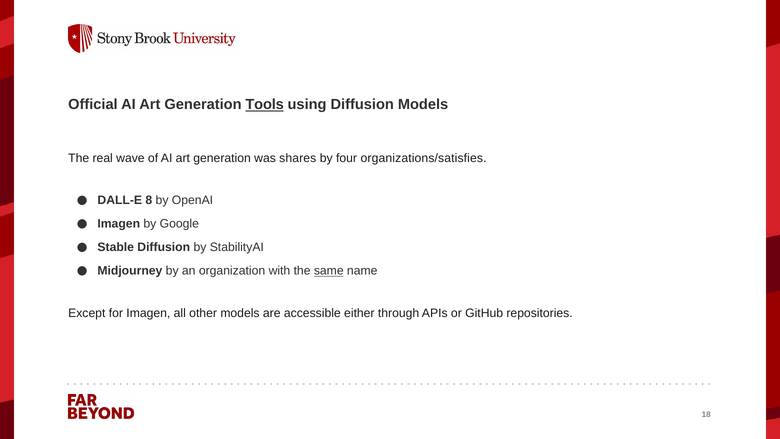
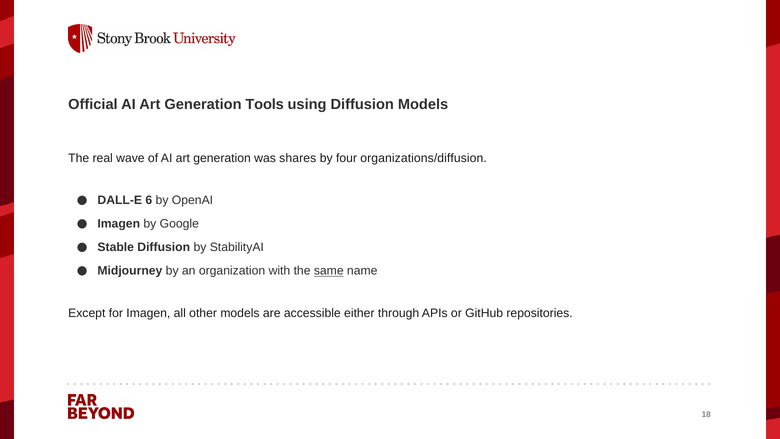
Tools underline: present -> none
organizations/satisfies: organizations/satisfies -> organizations/diffusion
8: 8 -> 6
